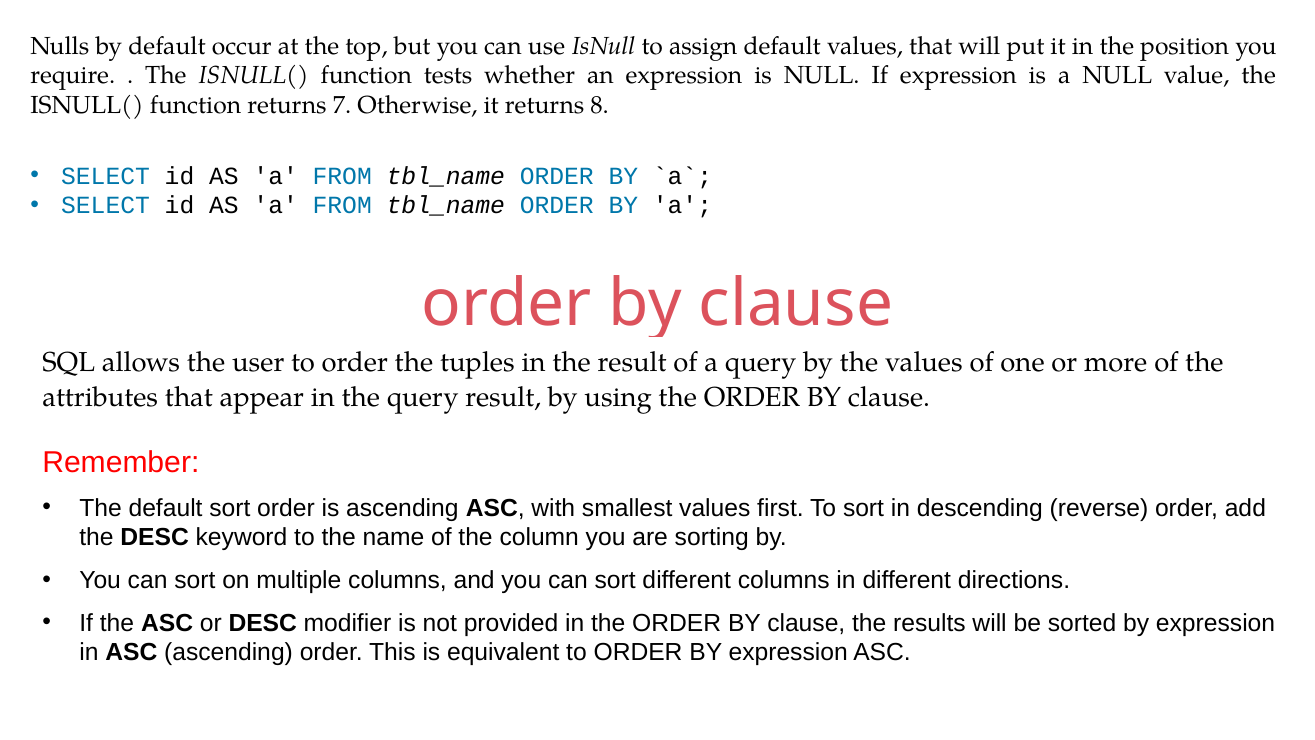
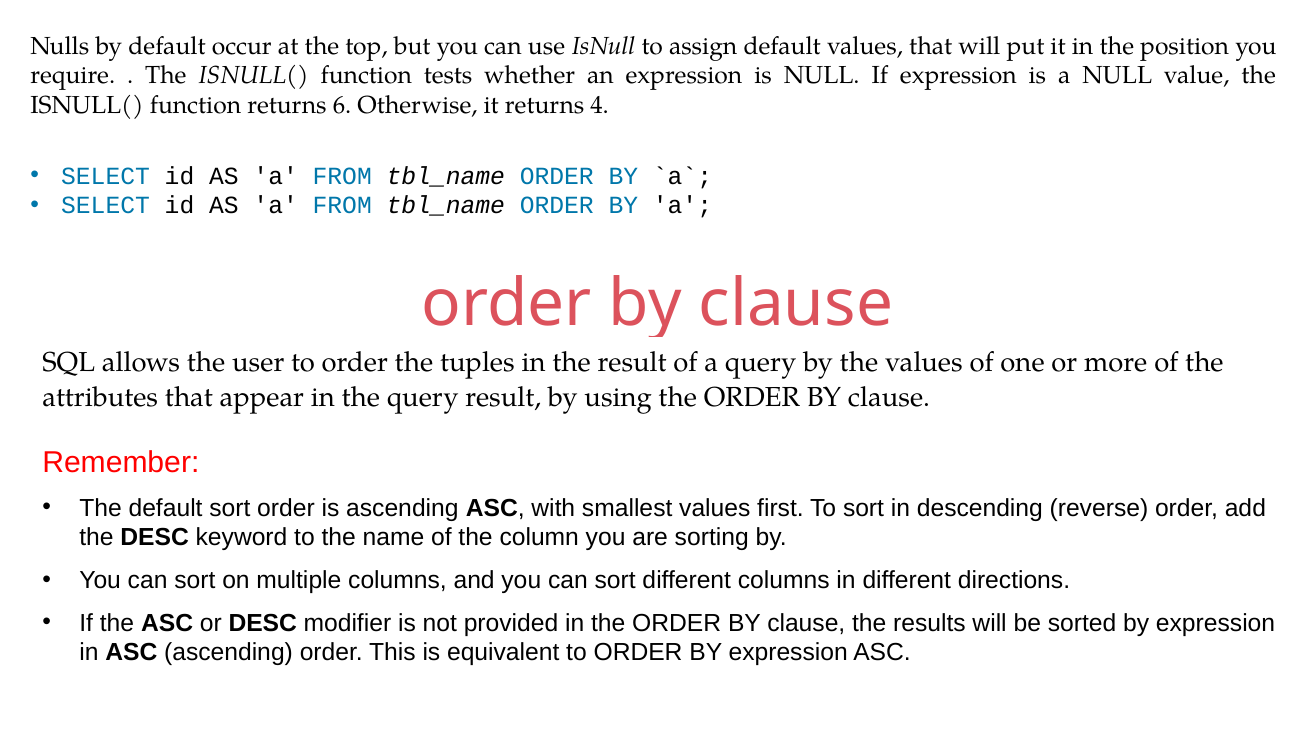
7: 7 -> 6
8: 8 -> 4
